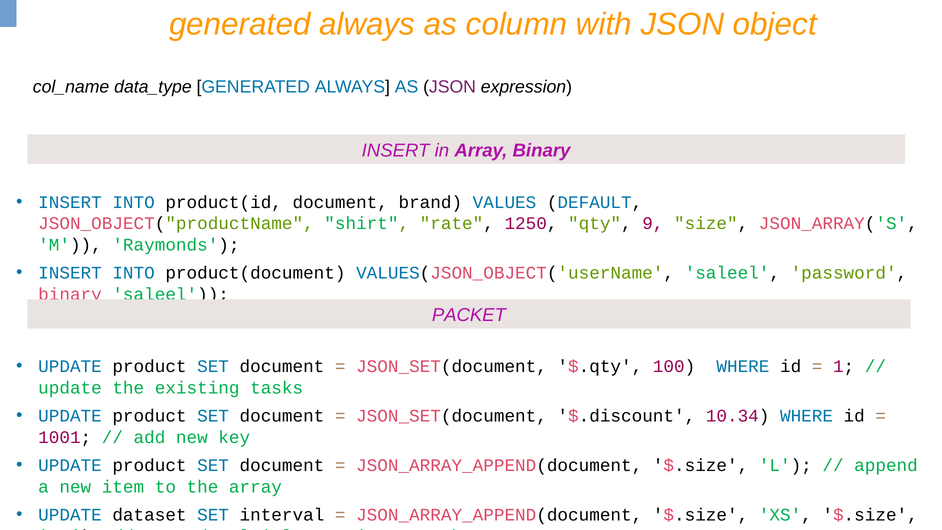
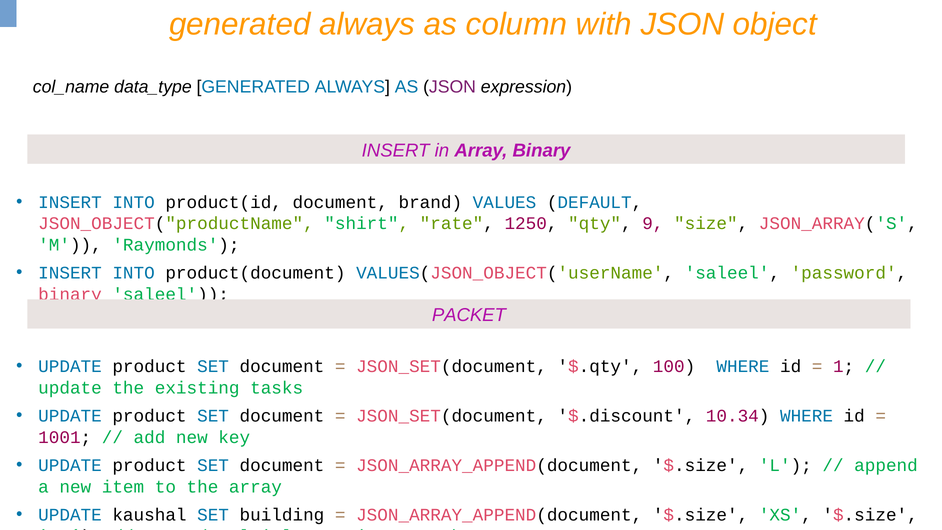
dataset: dataset -> kaushal
interval: interval -> building
